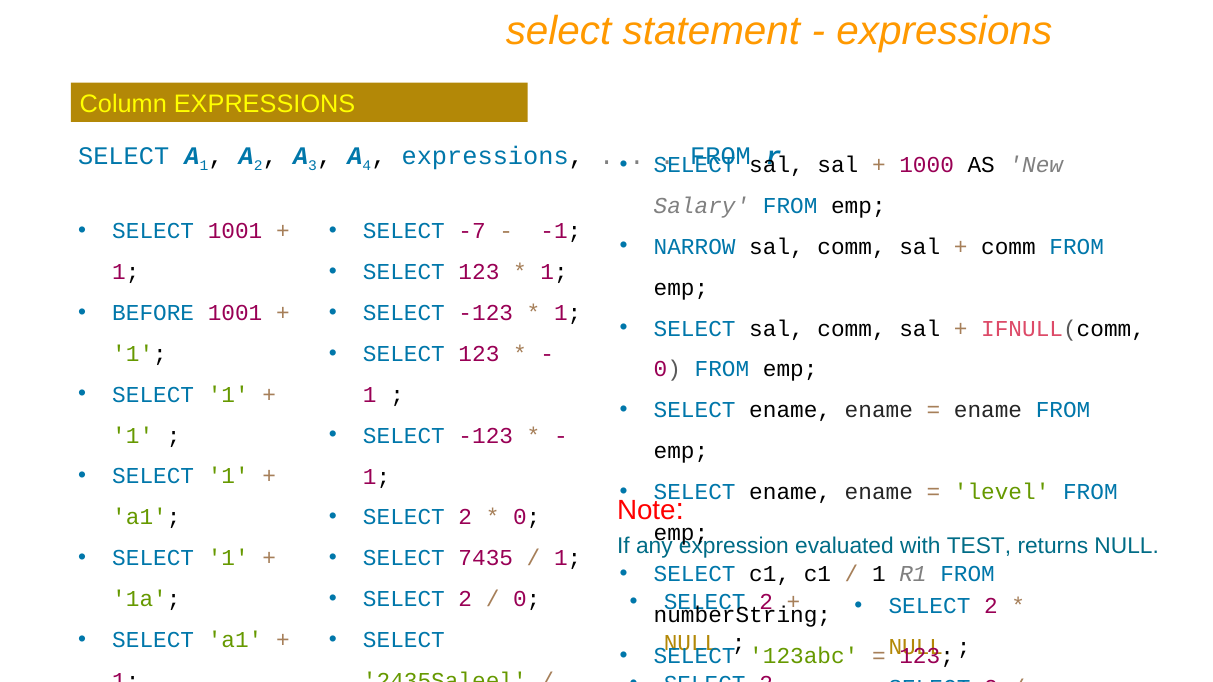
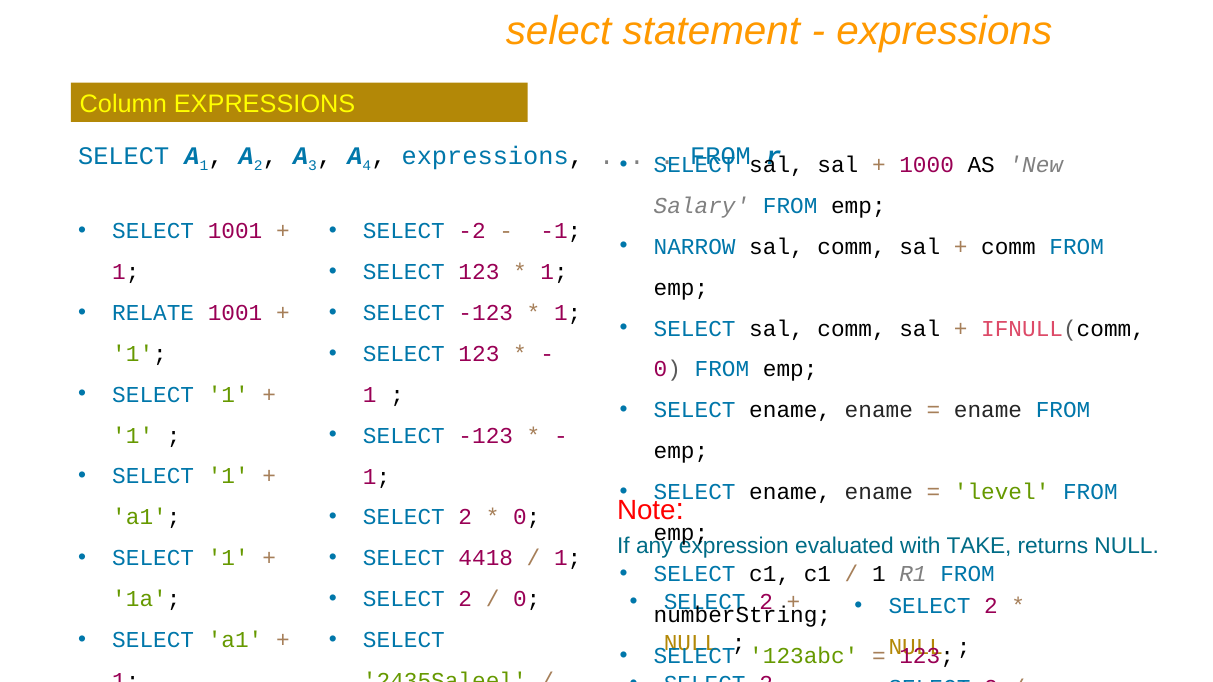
-7: -7 -> -2
BEFORE: BEFORE -> RELATE
TEST: TEST -> TAKE
7435: 7435 -> 4418
